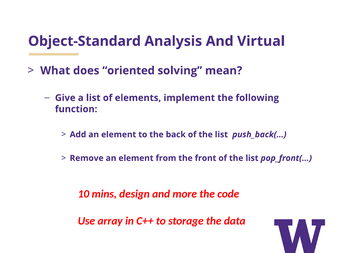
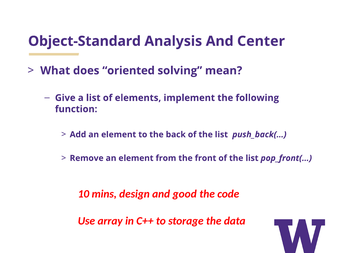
Virtual: Virtual -> Center
more: more -> good
